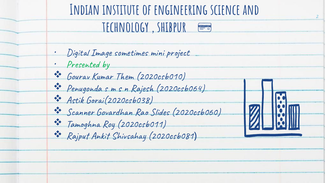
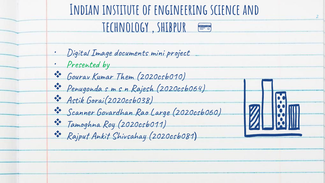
sometimes: sometimes -> documents
Slides: Slides -> Large
